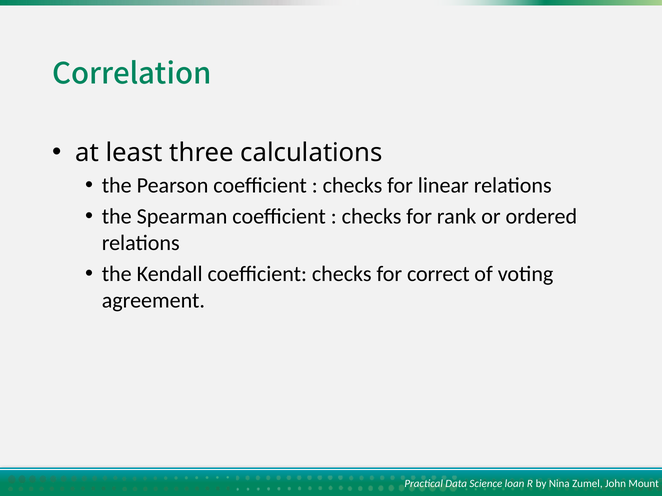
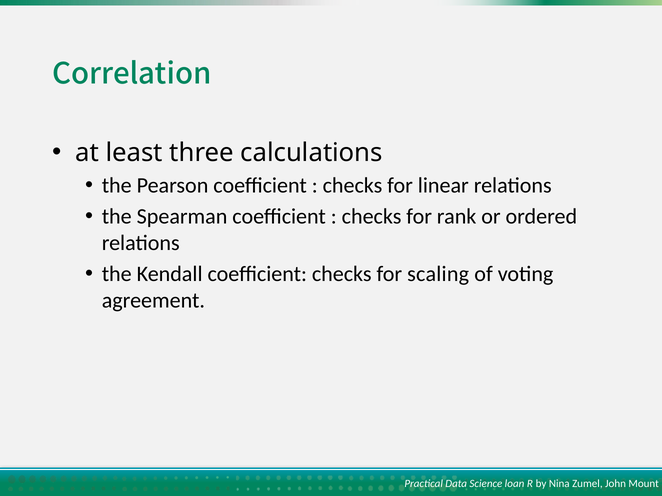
correct: correct -> scaling
